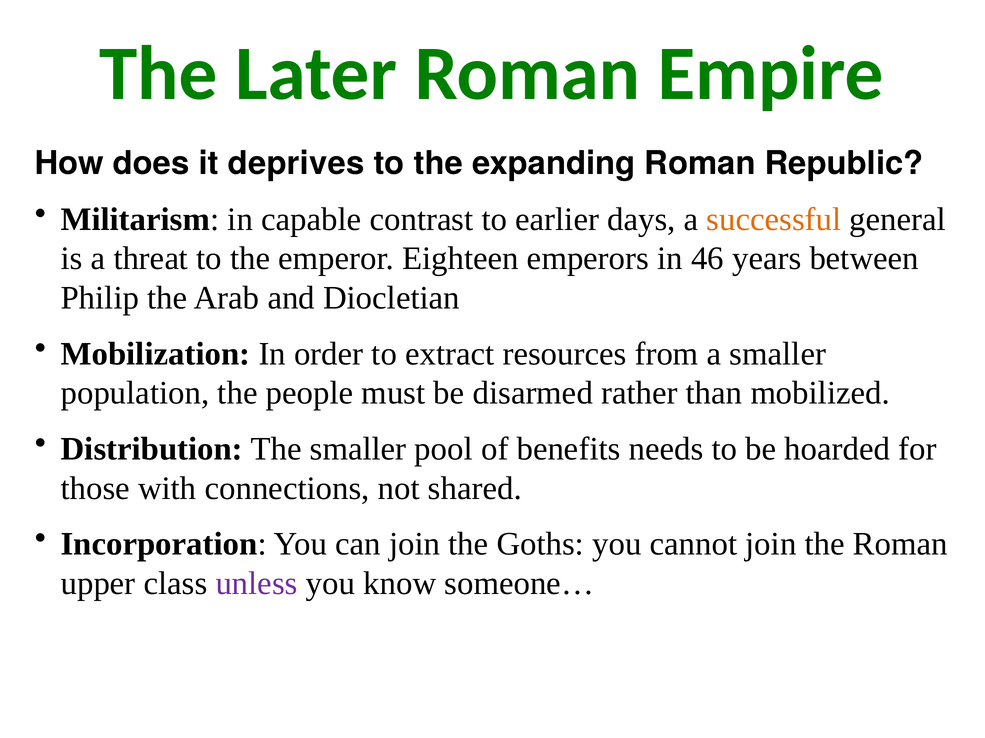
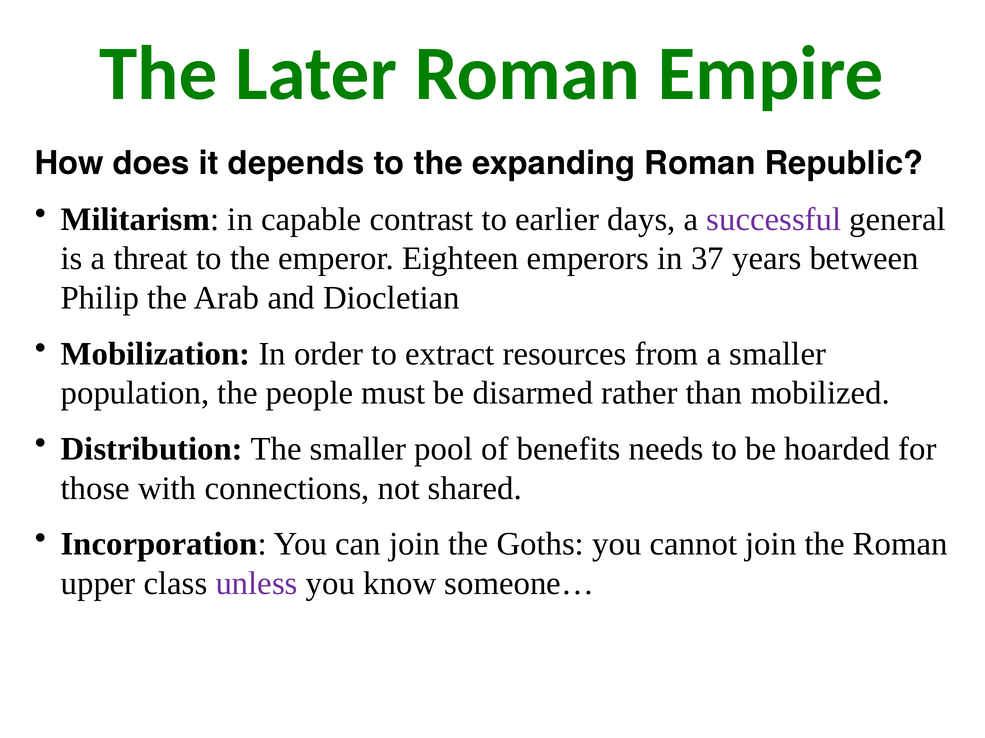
deprives: deprives -> depends
successful colour: orange -> purple
46: 46 -> 37
